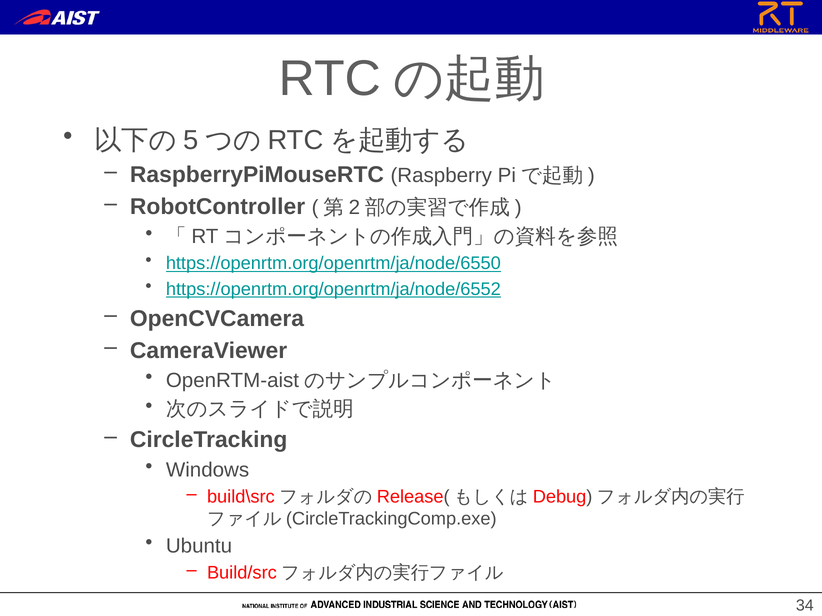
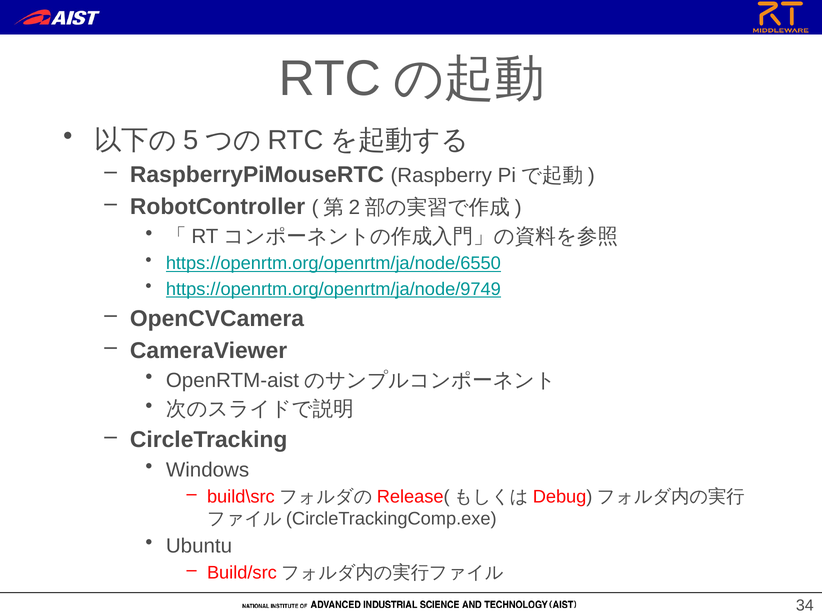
https://openrtm.org/openrtm/ja/node/6552: https://openrtm.org/openrtm/ja/node/6552 -> https://openrtm.org/openrtm/ja/node/9749
